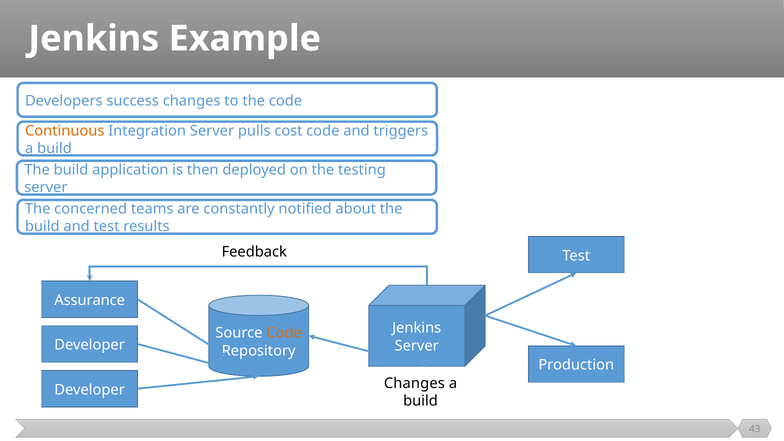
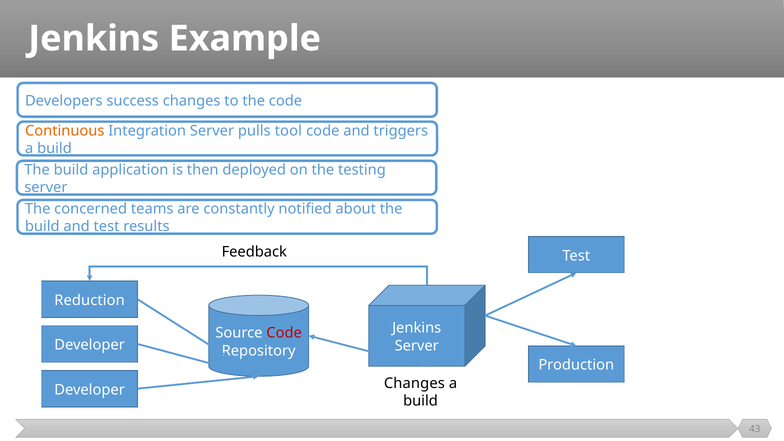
cost: cost -> tool
Assurance: Assurance -> Reduction
Code at (284, 333) colour: orange -> red
